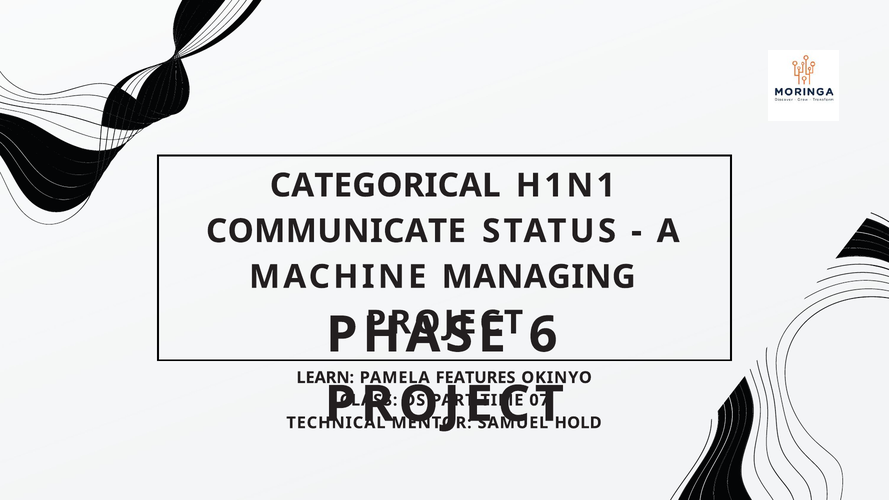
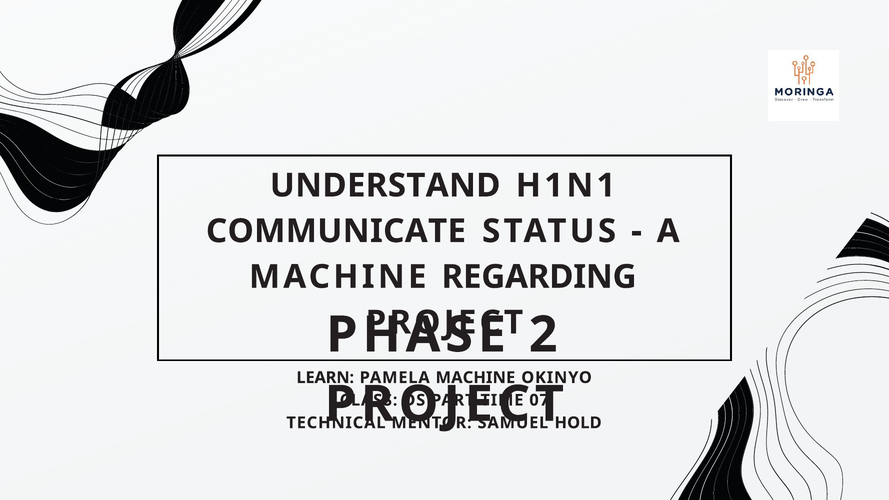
CATEGORICAL: CATEGORICAL -> UNDERSTAND
MANAGING: MANAGING -> REGARDING
6: 6 -> 2
PAMELA FEATURES: FEATURES -> MACHINE
